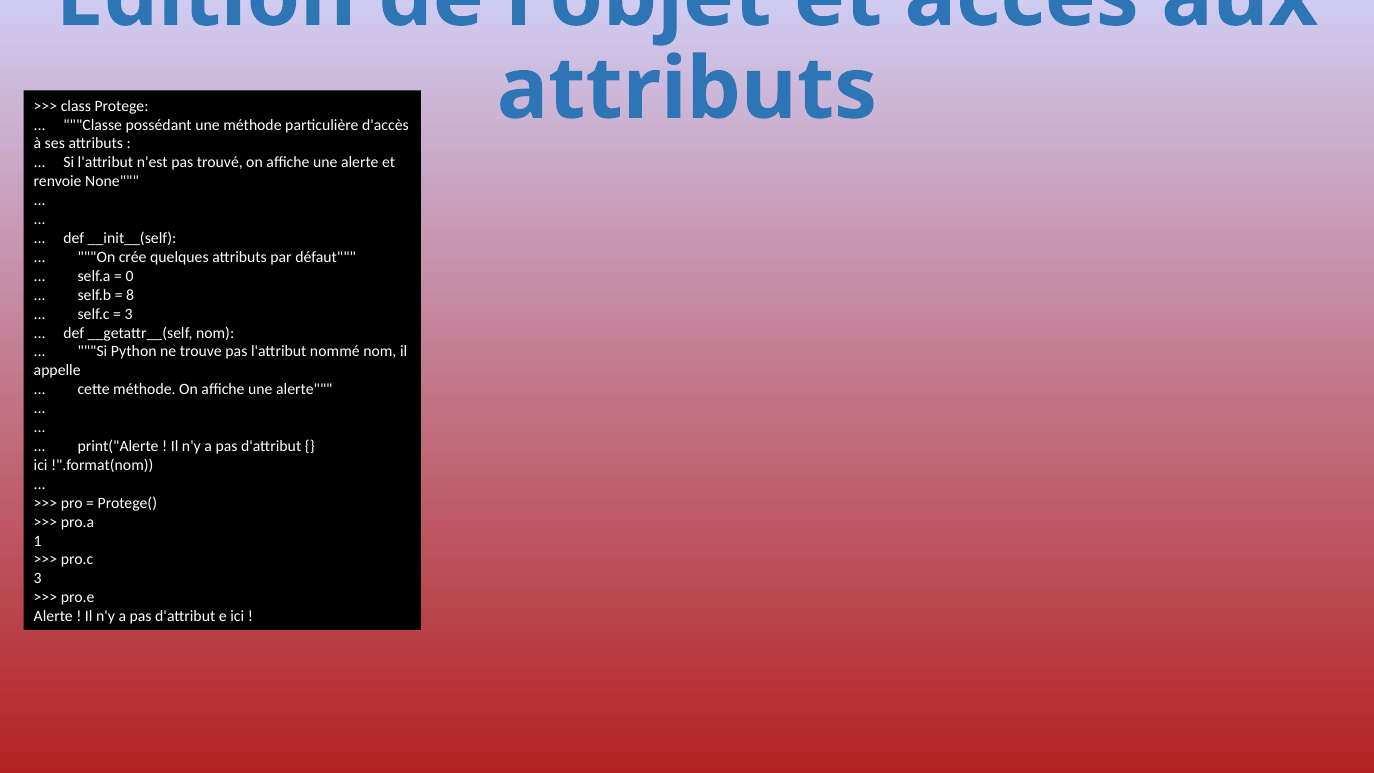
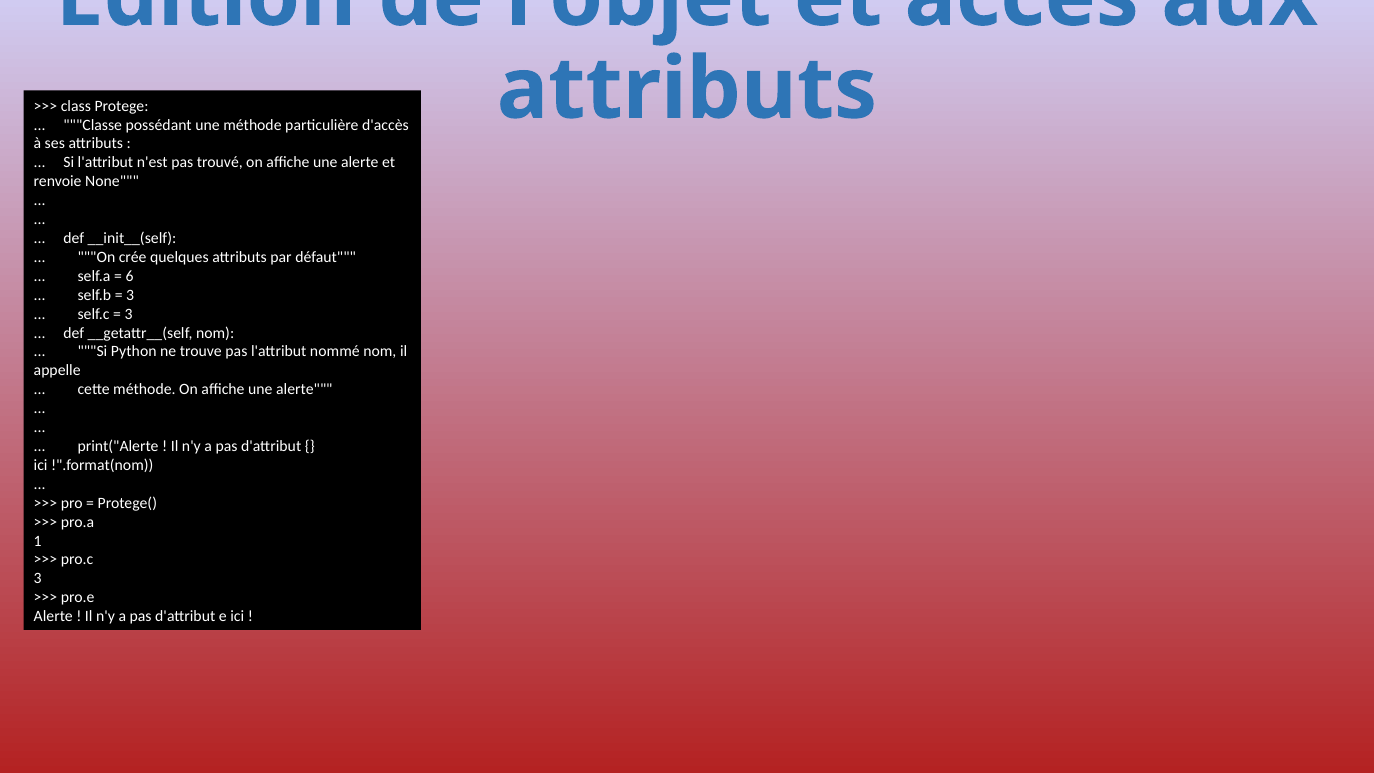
0: 0 -> 6
8 at (130, 295): 8 -> 3
